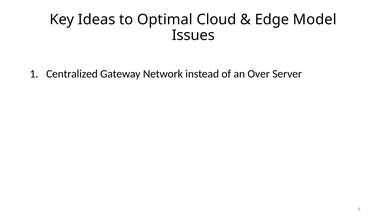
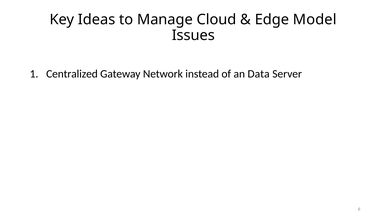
Optimal: Optimal -> Manage
Over: Over -> Data
